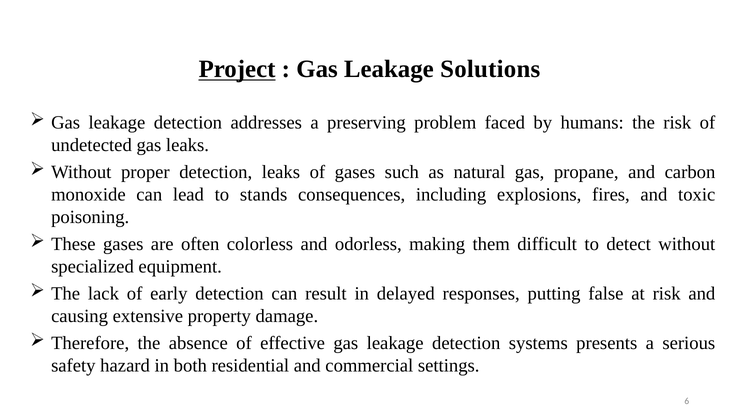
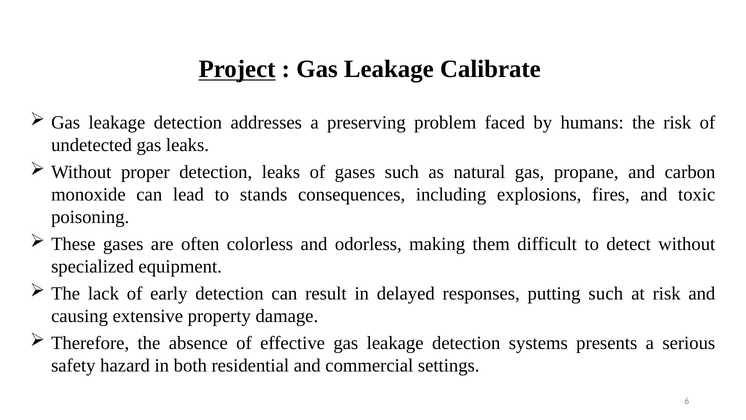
Solutions: Solutions -> Calibrate
putting false: false -> such
